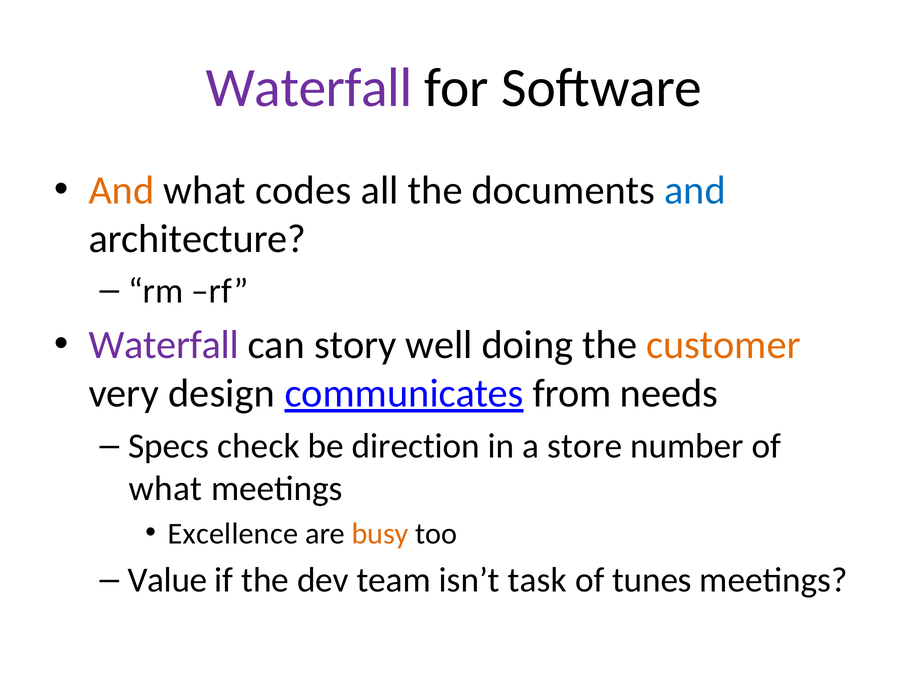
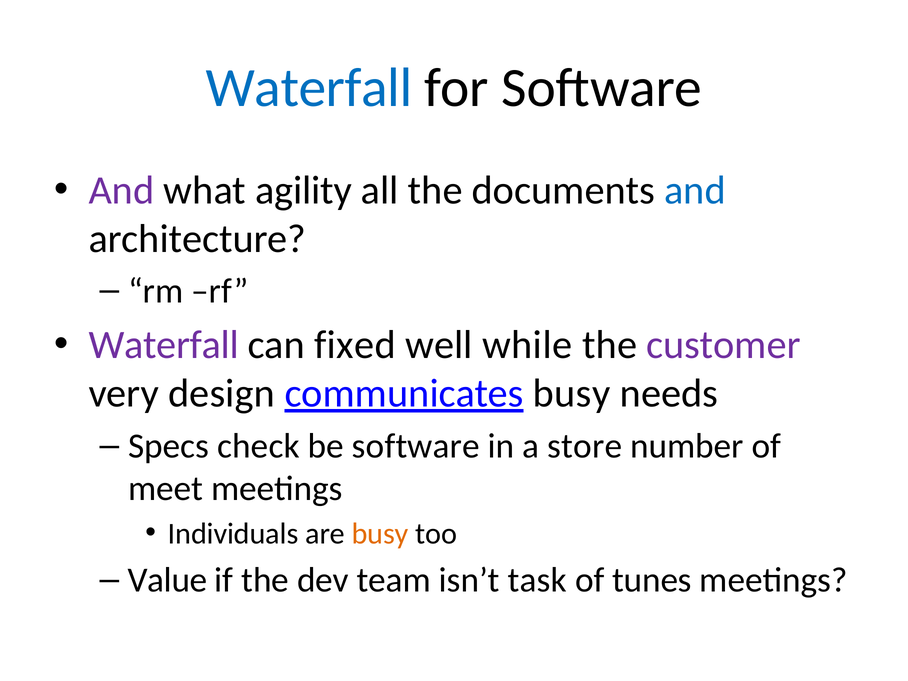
Waterfall at (309, 88) colour: purple -> blue
And at (121, 191) colour: orange -> purple
codes: codes -> agility
story: story -> fixed
doing: doing -> while
customer colour: orange -> purple
from at (572, 393): from -> busy
be direction: direction -> software
what at (166, 489): what -> meet
Excellence: Excellence -> Individuals
